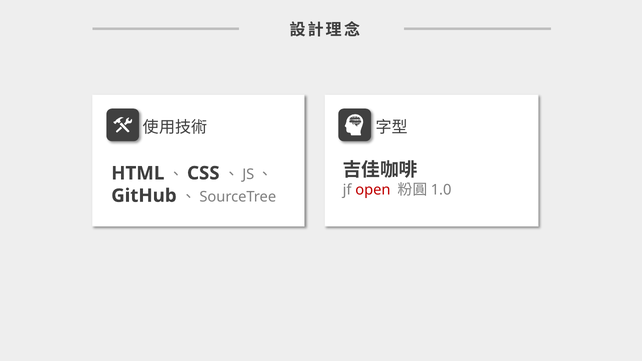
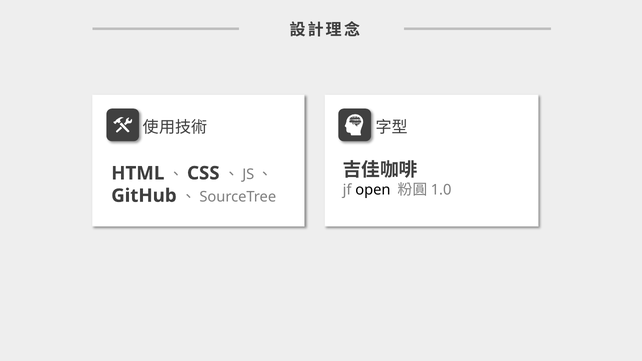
open colour: red -> black
